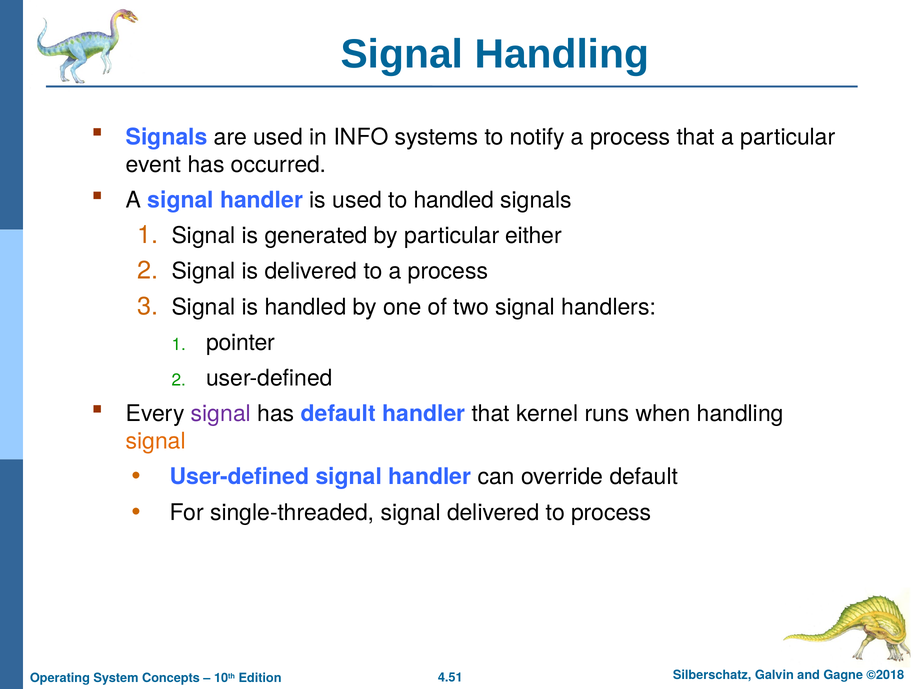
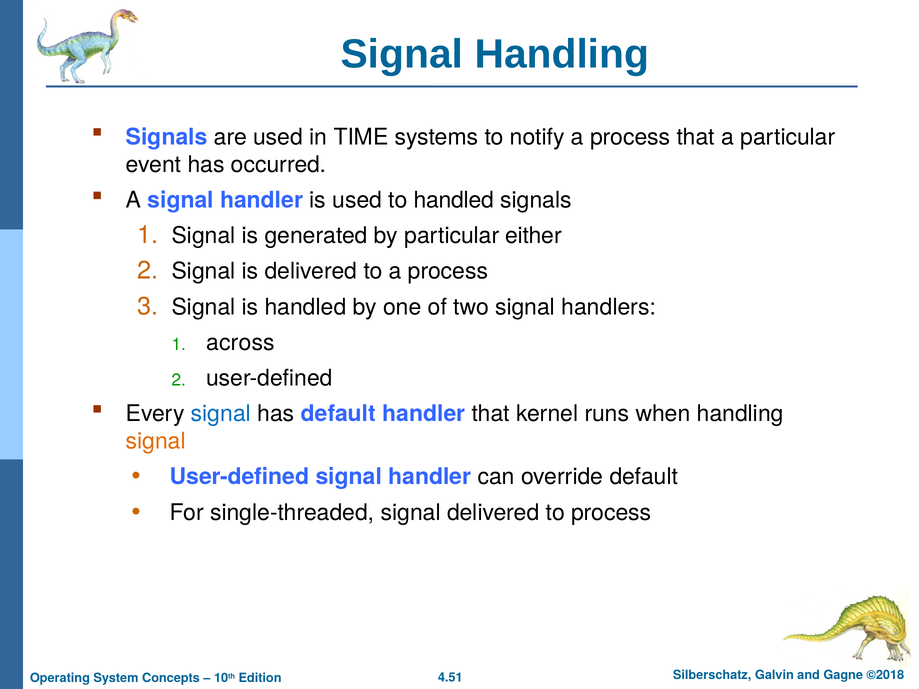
INFO: INFO -> TIME
pointer: pointer -> across
signal at (221, 414) colour: purple -> blue
